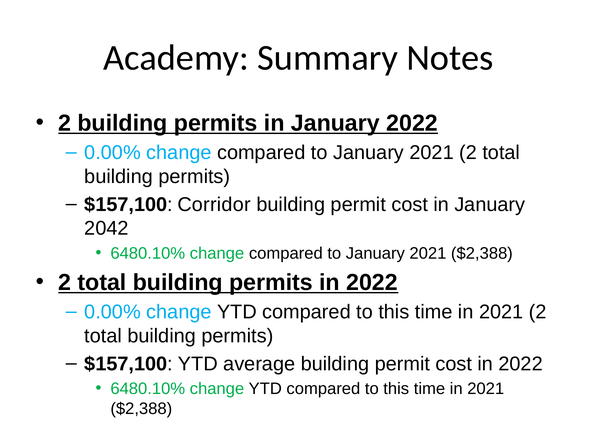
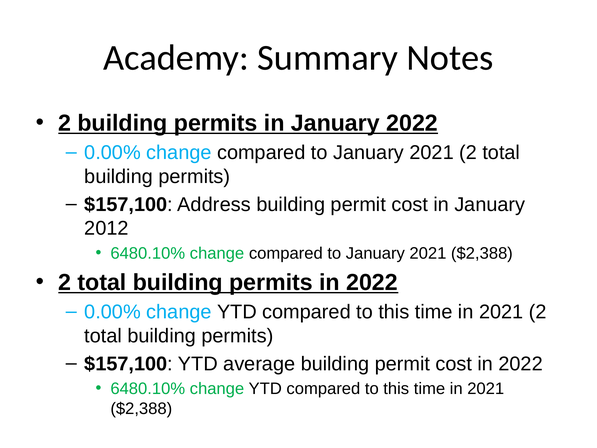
Corridor: Corridor -> Address
2042: 2042 -> 2012
